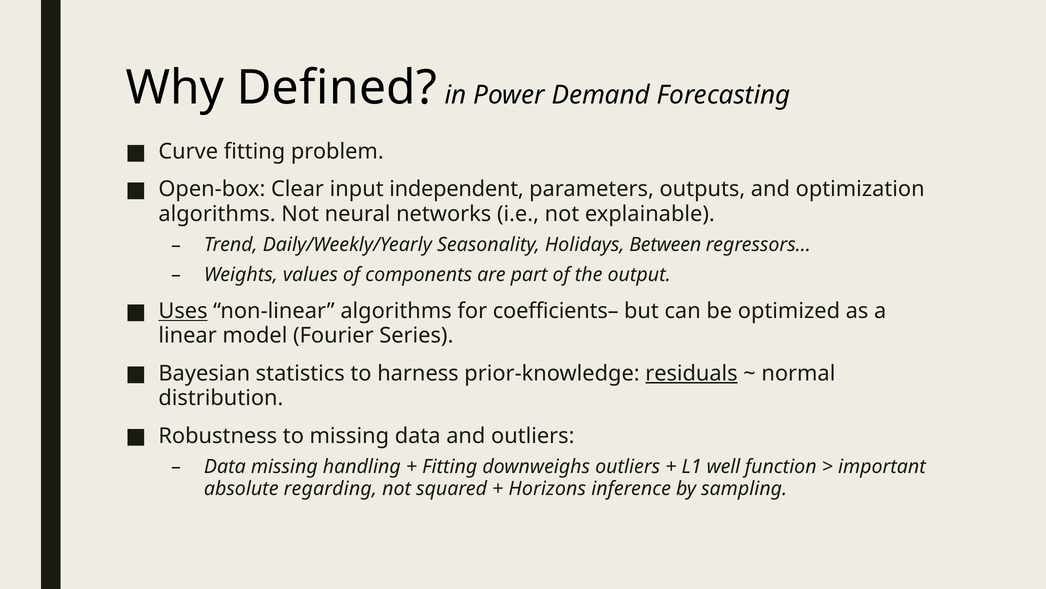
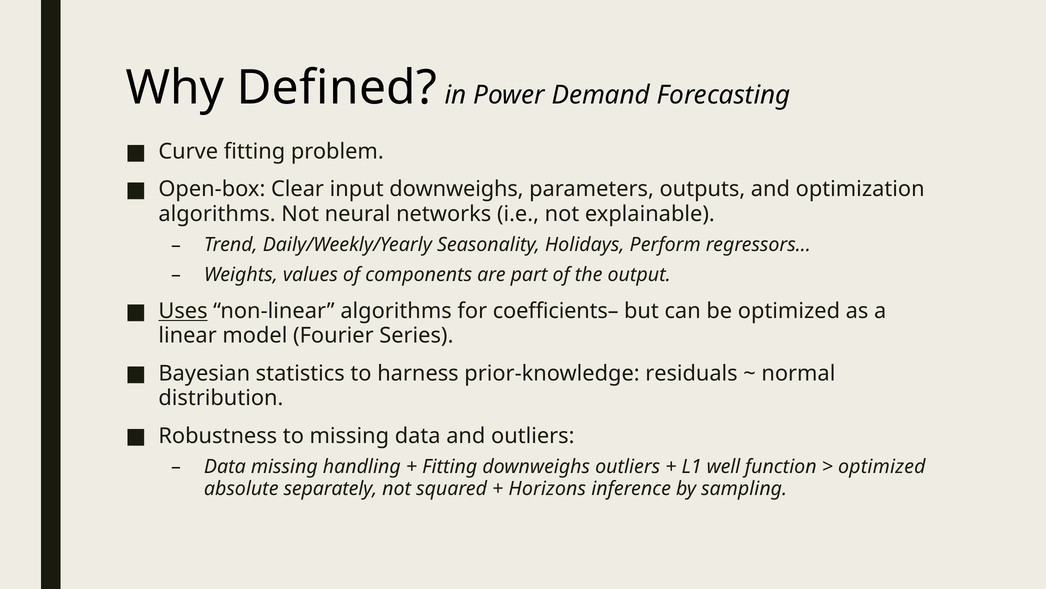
input independent: independent -> downweighs
Between: Between -> Perform
residuals underline: present -> none
important at (882, 466): important -> optimized
regarding: regarding -> separately
